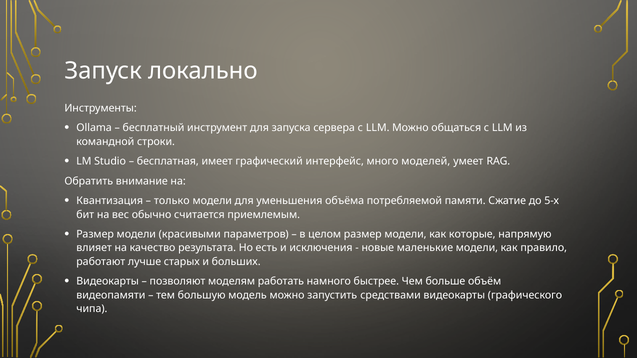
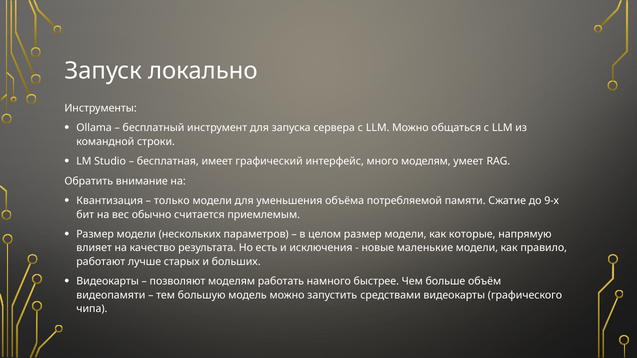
много моделей: моделей -> моделям
5-х: 5-х -> 9-х
красивыми: красивыми -> нескольких
